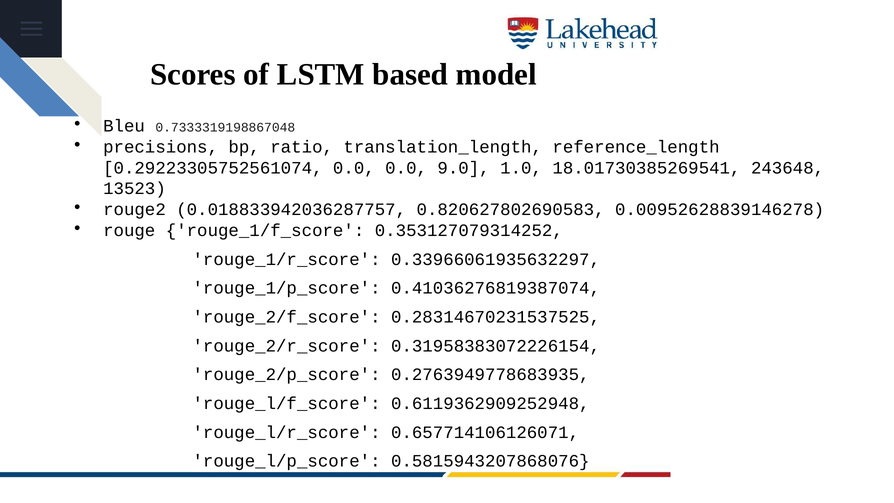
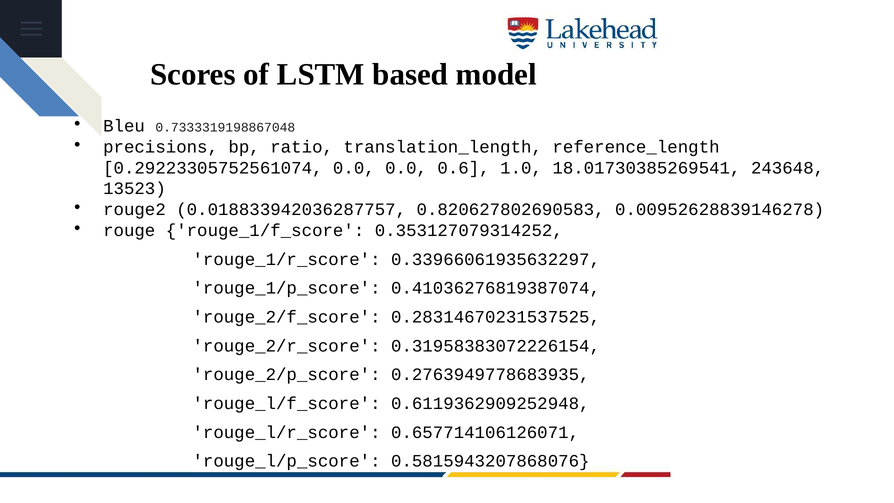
9.0: 9.0 -> 0.6
